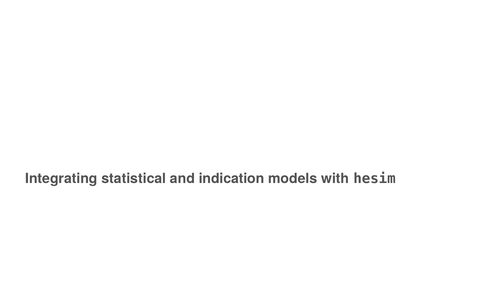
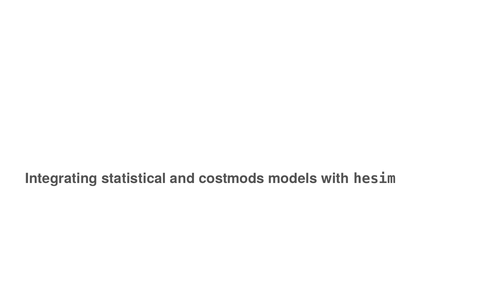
indication: indication -> costmods
